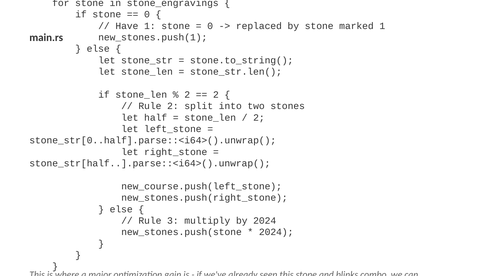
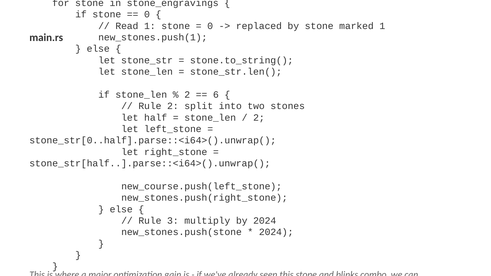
Have: Have -> Read
2 at (216, 95): 2 -> 6
